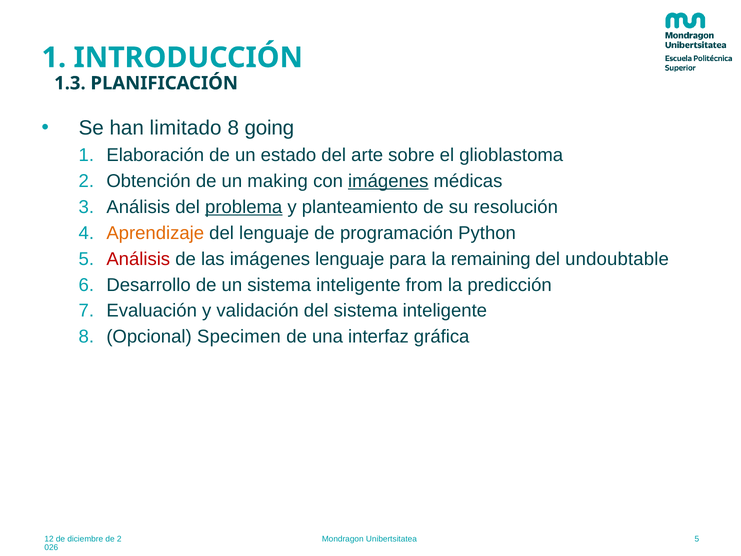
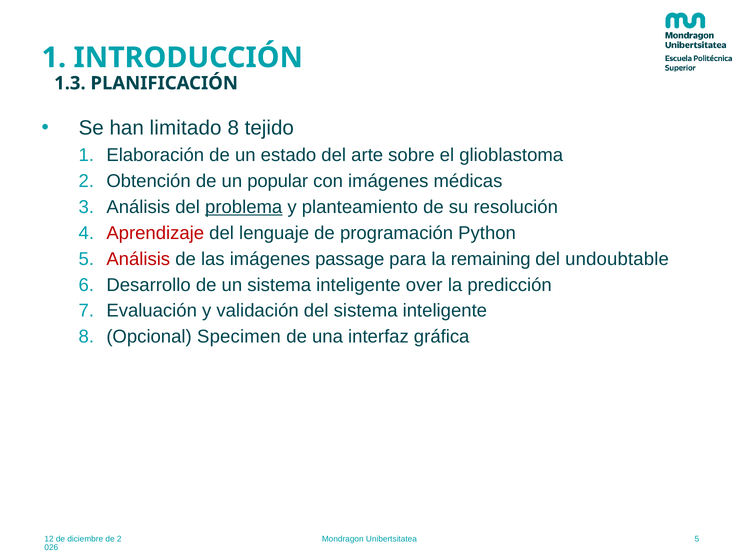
going: going -> tejido
making: making -> popular
imágenes at (388, 181) underline: present -> none
Aprendizaje colour: orange -> red
imágenes lenguaje: lenguaje -> passage
from: from -> over
